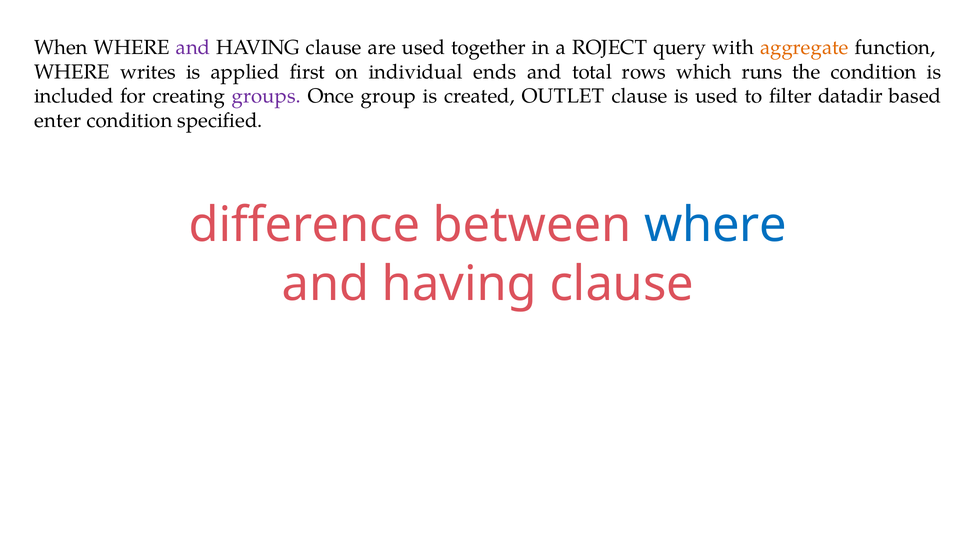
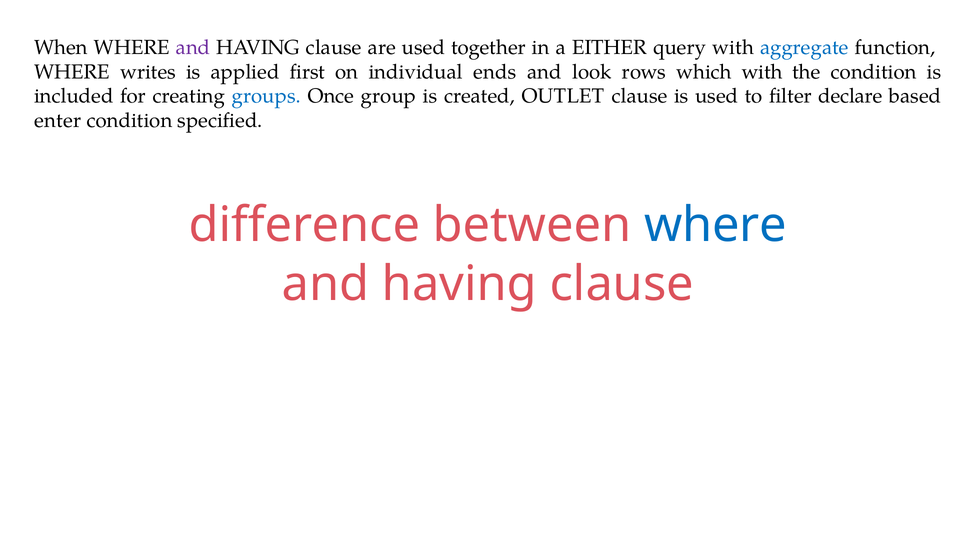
ROJECT: ROJECT -> EITHER
aggregate colour: orange -> blue
total: total -> look
which runs: runs -> with
groups colour: purple -> blue
datadir: datadir -> declare
